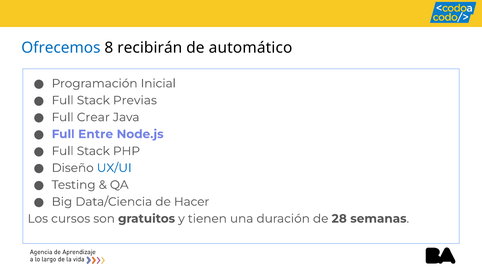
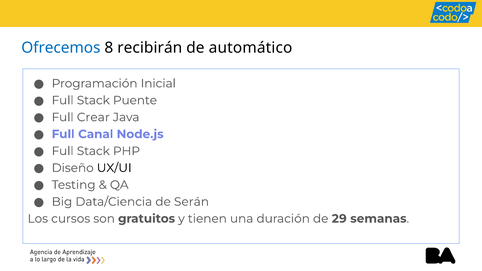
Previas: Previas -> Puente
Entre: Entre -> Canal
UX/UI colour: blue -> black
Hacer: Hacer -> Serán
28: 28 -> 29
